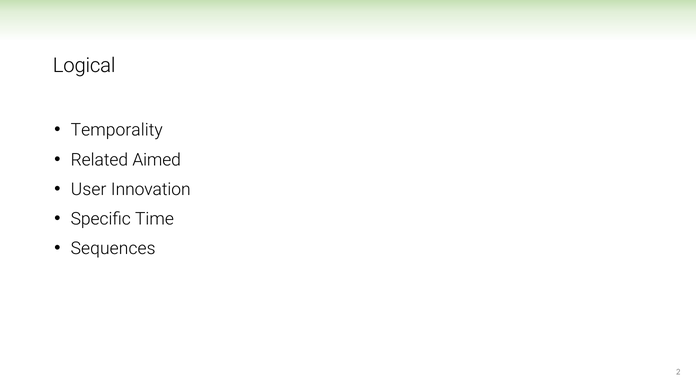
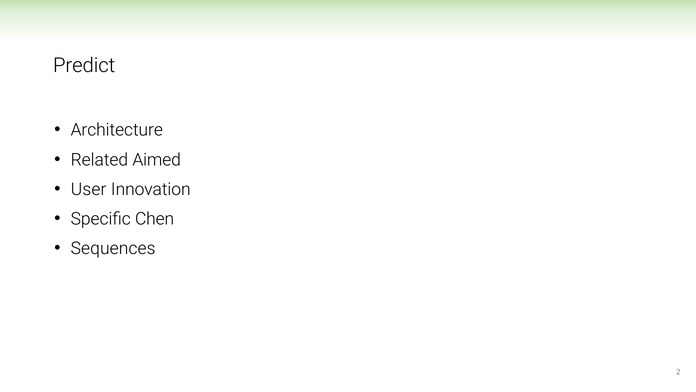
Logical: Logical -> Predict
Temporality: Temporality -> Architecture
Time: Time -> Chen
